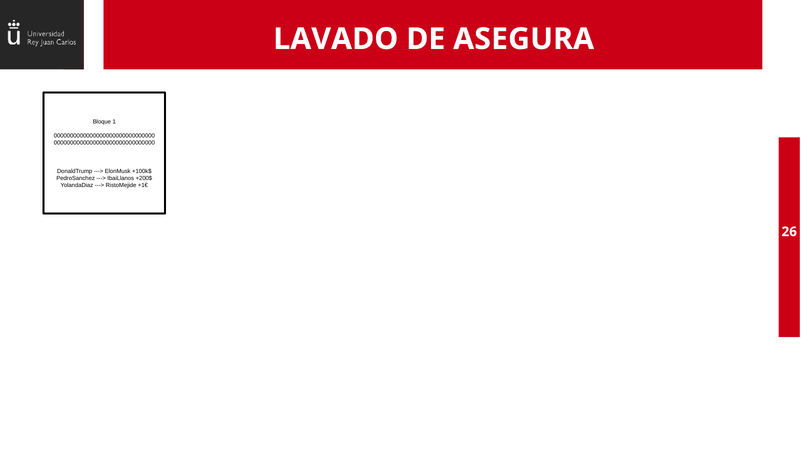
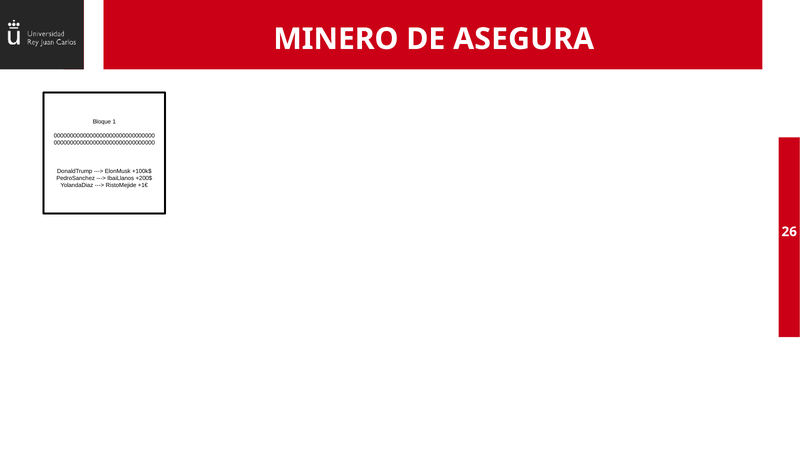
LAVADO: LAVADO -> MINERO
